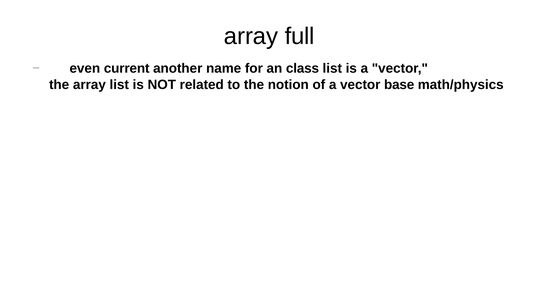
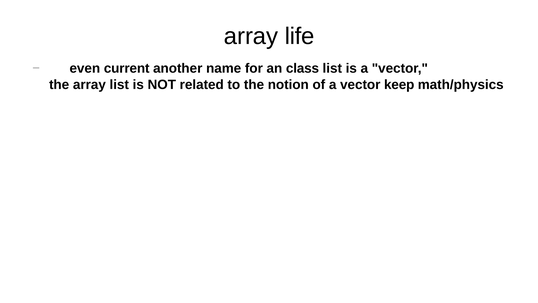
full: full -> life
base: base -> keep
